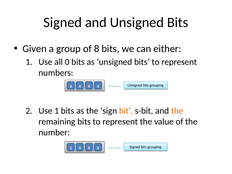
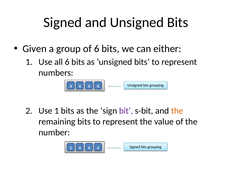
of 8: 8 -> 6
all 0: 0 -> 6
bit colour: orange -> purple
